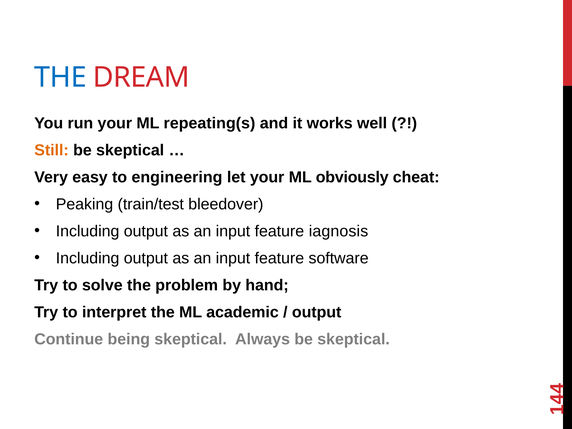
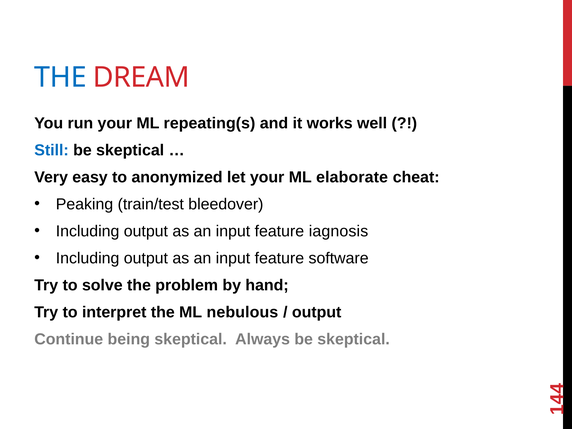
Still colour: orange -> blue
engineering: engineering -> anonymized
obviously: obviously -> elaborate
academic: academic -> nebulous
